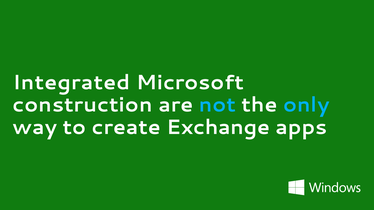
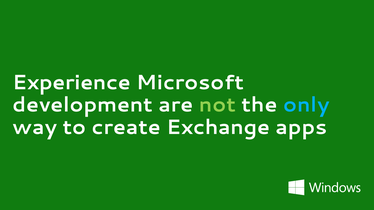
Integrated: Integrated -> Experience
construction: construction -> development
not colour: light blue -> light green
